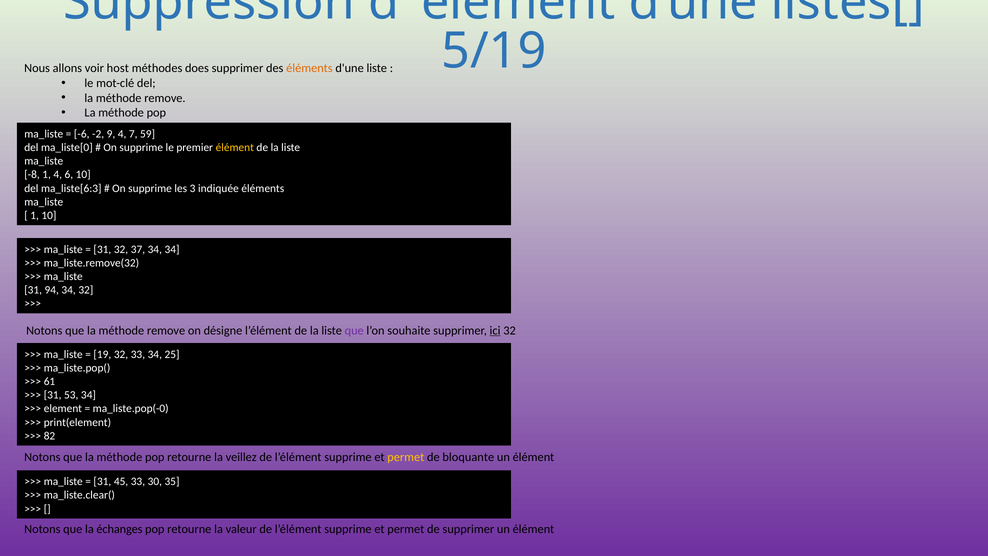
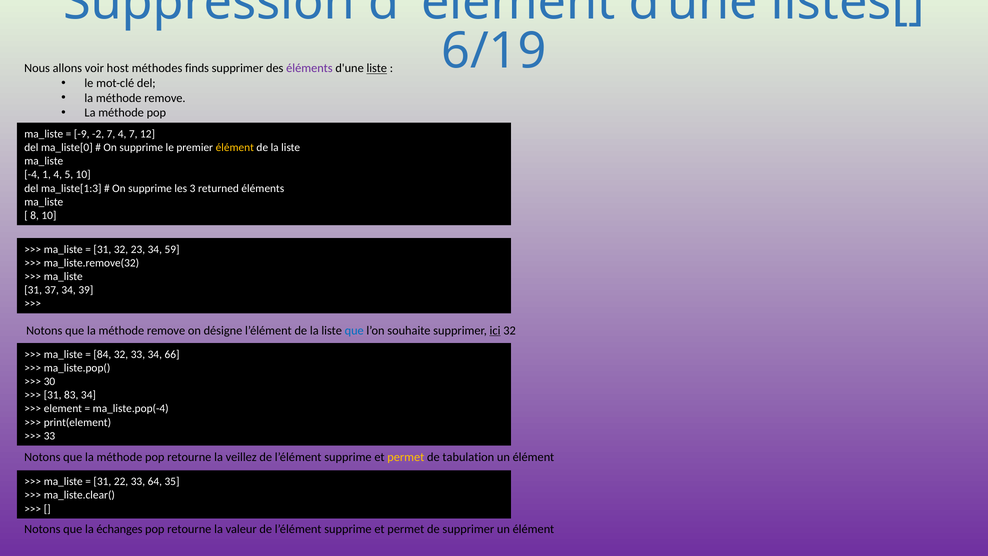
5/19: 5/19 -> 6/19
does: does -> finds
éléments at (309, 68) colour: orange -> purple
liste at (377, 68) underline: none -> present
-6: -6 -> -9
-2 9: 9 -> 7
59: 59 -> 12
-8: -8 -> -4
6: 6 -> 5
ma_liste[6:3: ma_liste[6:3 -> ma_liste[1:3
indiquée: indiquée -> returned
1 at (35, 215): 1 -> 8
37: 37 -> 23
34 34: 34 -> 59
94: 94 -> 37
34 32: 32 -> 39
que at (354, 330) colour: purple -> blue
19: 19 -> 84
25: 25 -> 66
61: 61 -> 30
53: 53 -> 83
ma_liste.pop(-0: ma_liste.pop(-0 -> ma_liste.pop(-4
82 at (49, 436): 82 -> 33
bloquante: bloquante -> tabulation
45: 45 -> 22
30: 30 -> 64
